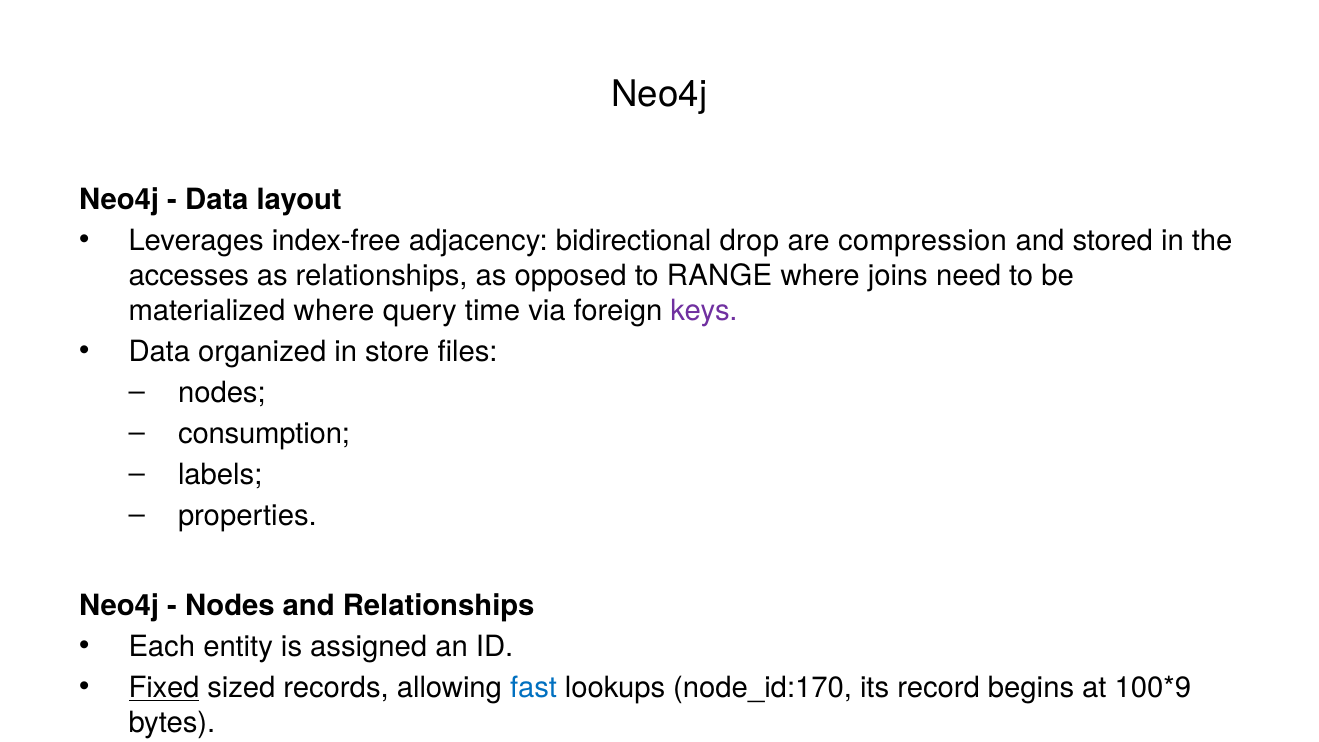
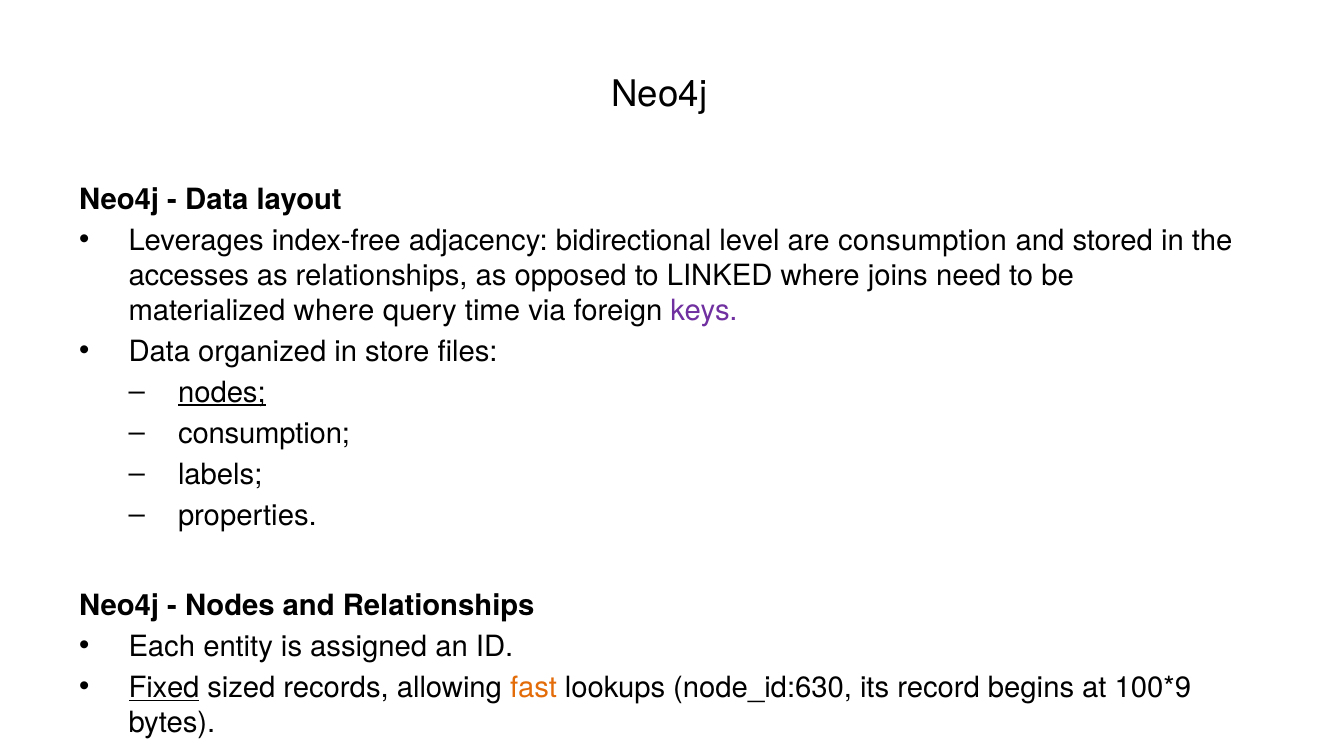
drop: drop -> level
are compression: compression -> consumption
to RANGE: RANGE -> LINKED
nodes at (222, 393) underline: none -> present
fast colour: blue -> orange
node_id:170: node_id:170 -> node_id:630
